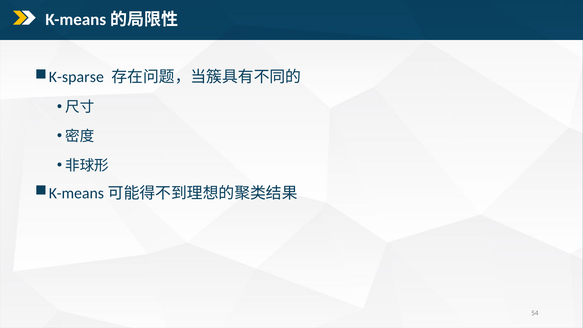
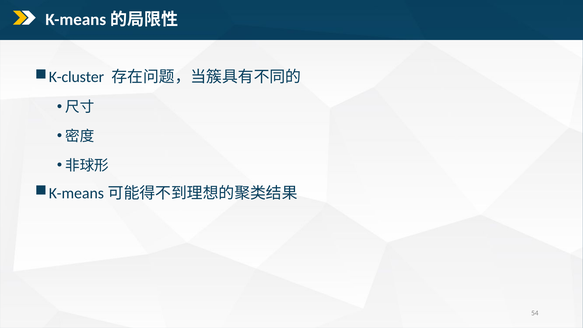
K-sparse: K-sparse -> K-cluster
